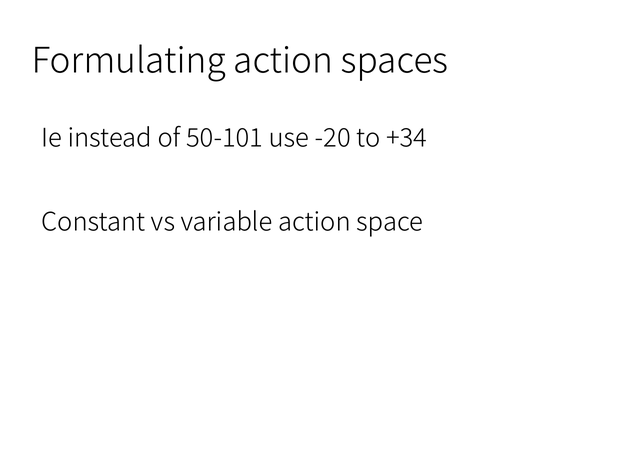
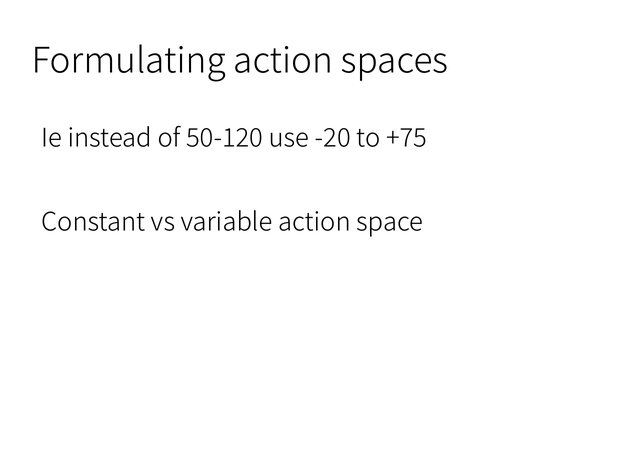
50-101: 50-101 -> 50-120
+34: +34 -> +75
